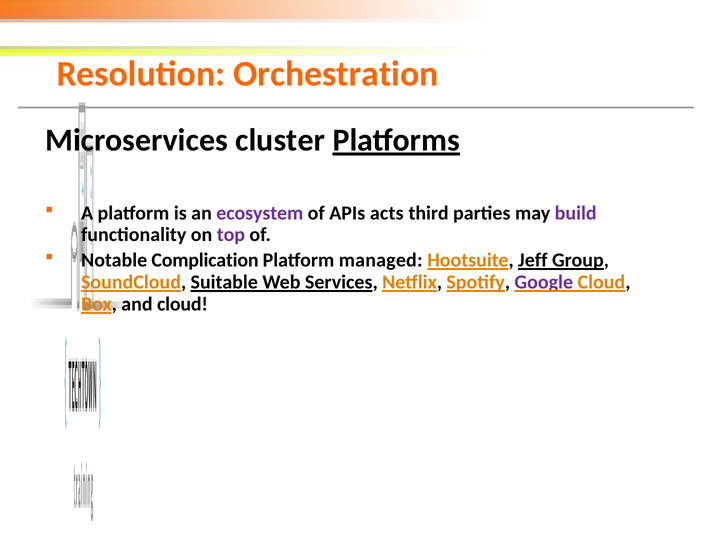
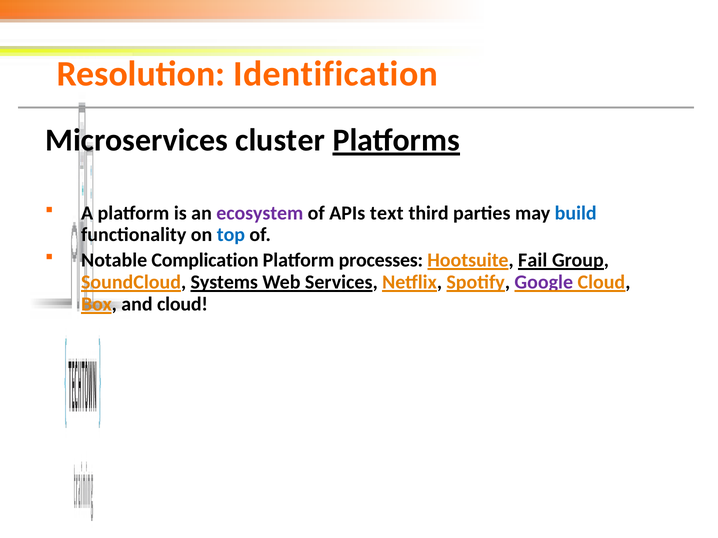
Orchestration: Orchestration -> Identification
acts: acts -> text
build colour: purple -> blue
top colour: purple -> blue
managed: managed -> processes
Jeff: Jeff -> Fail
Suitable: Suitable -> Systems
